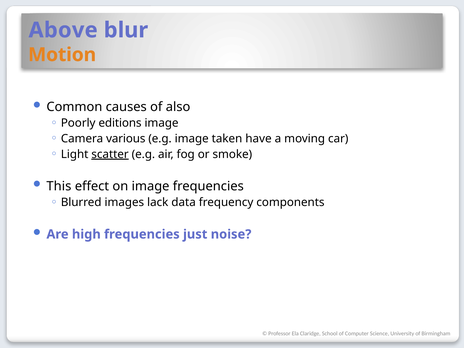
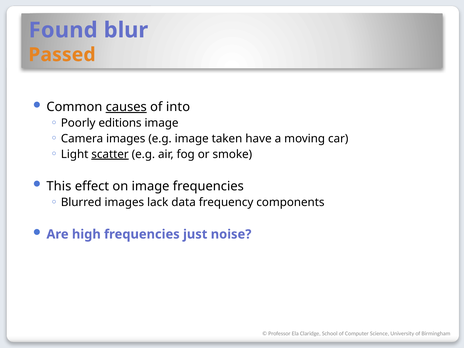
Above: Above -> Found
Motion: Motion -> Passed
causes underline: none -> present
also: also -> into
Camera various: various -> images
